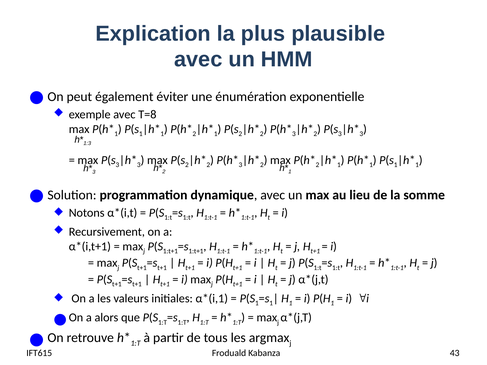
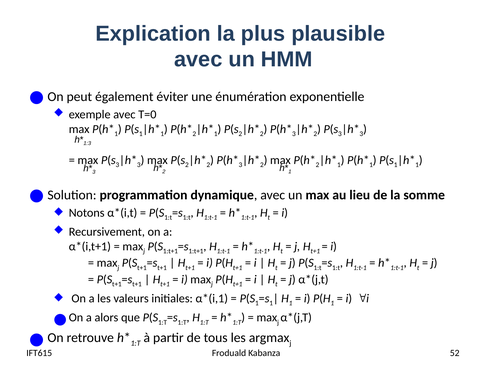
T=8: T=8 -> T=0
43: 43 -> 52
